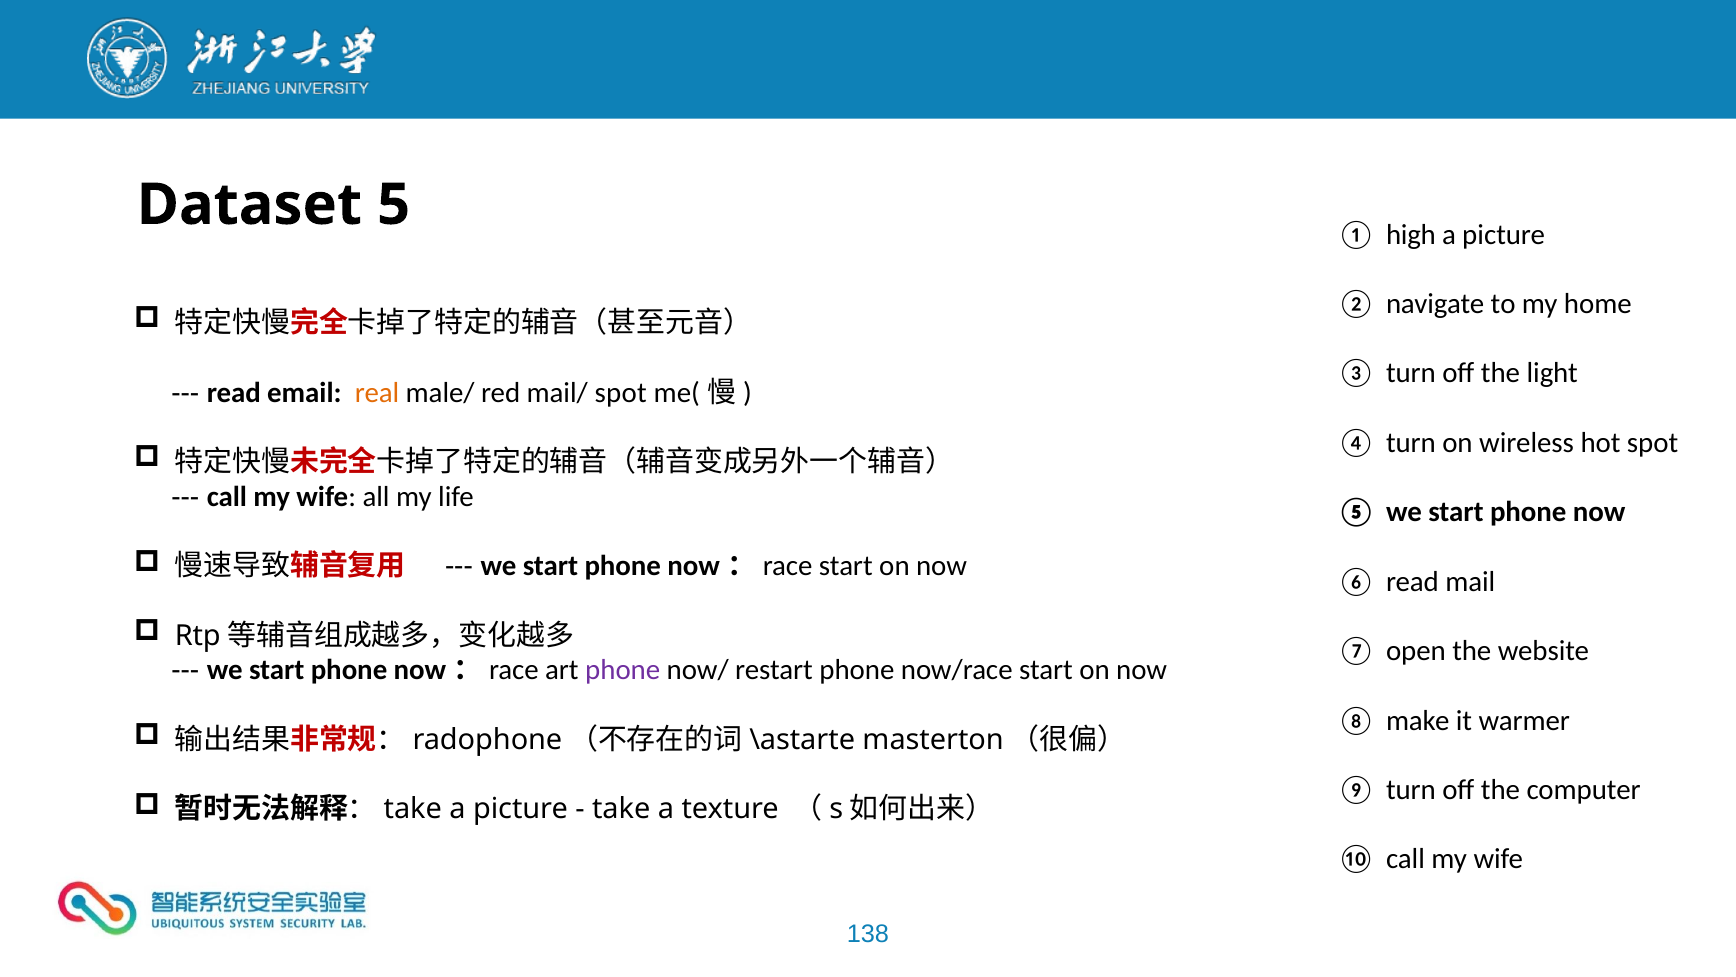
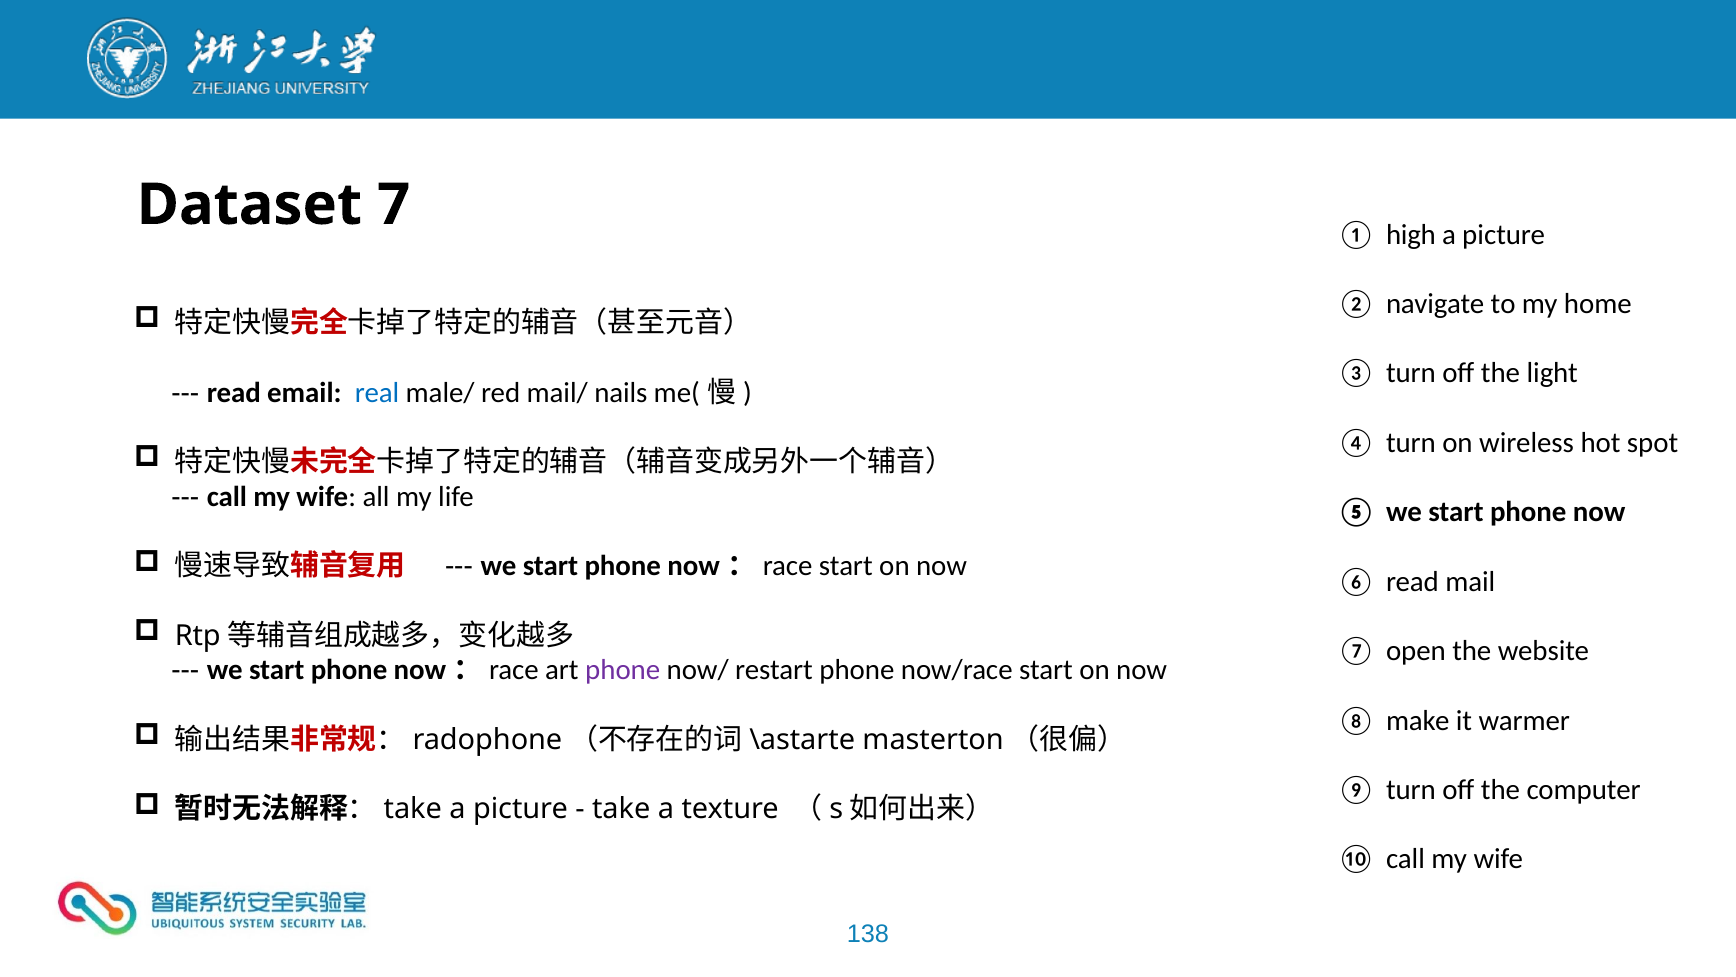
5: 5 -> 7
real colour: orange -> blue
mail/ spot: spot -> nails
